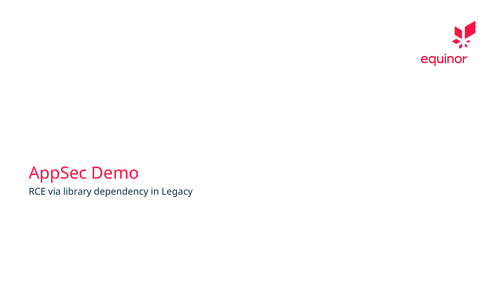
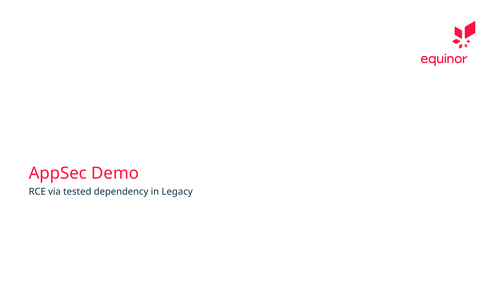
library: library -> tested
